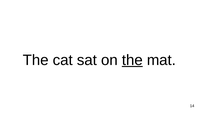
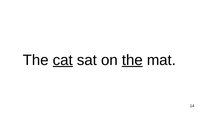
cat underline: none -> present
